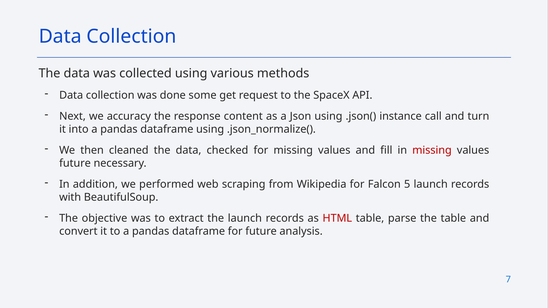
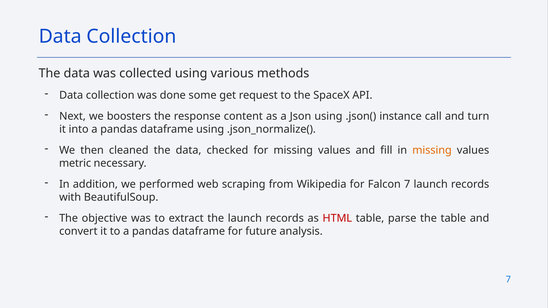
accuracy: accuracy -> boosters
missing at (432, 150) colour: red -> orange
future at (75, 163): future -> metric
Falcon 5: 5 -> 7
